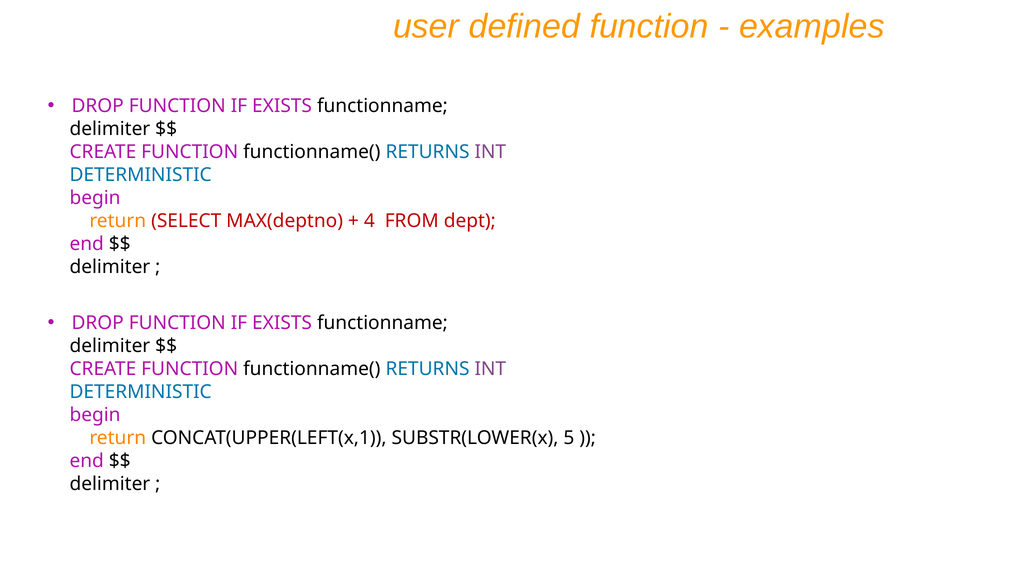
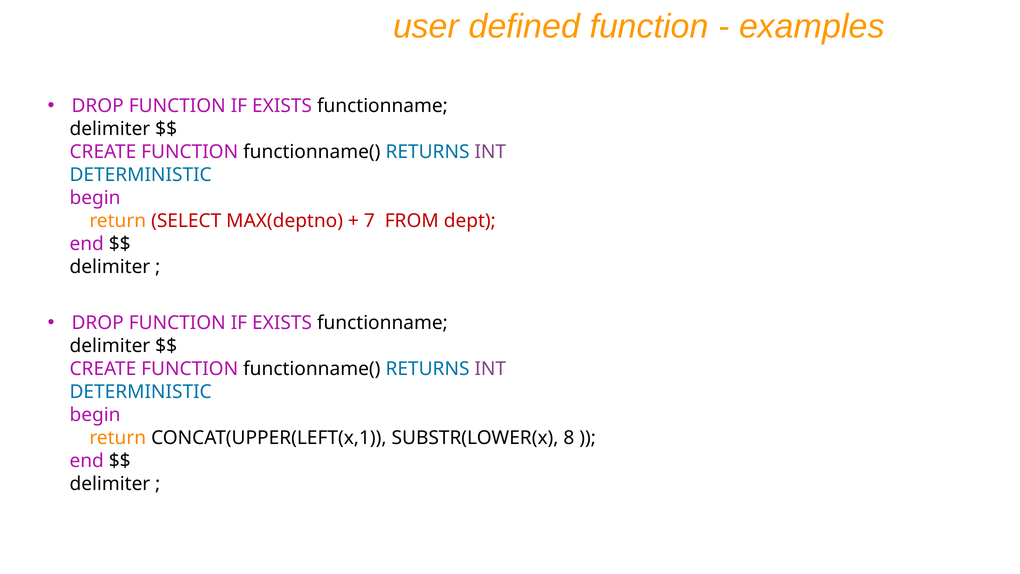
4: 4 -> 7
5: 5 -> 8
